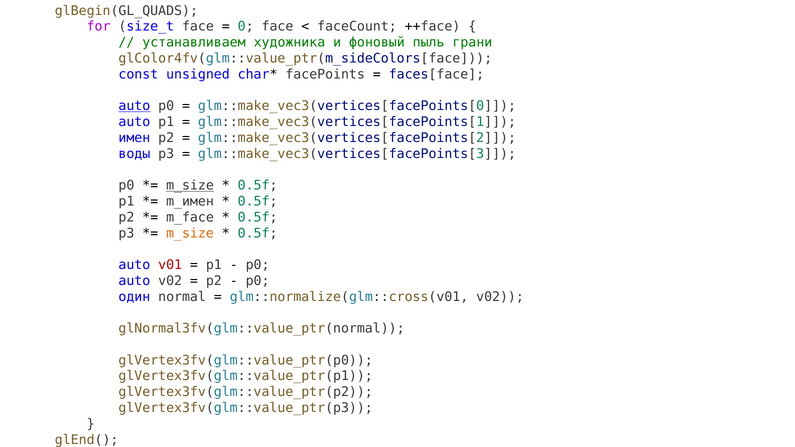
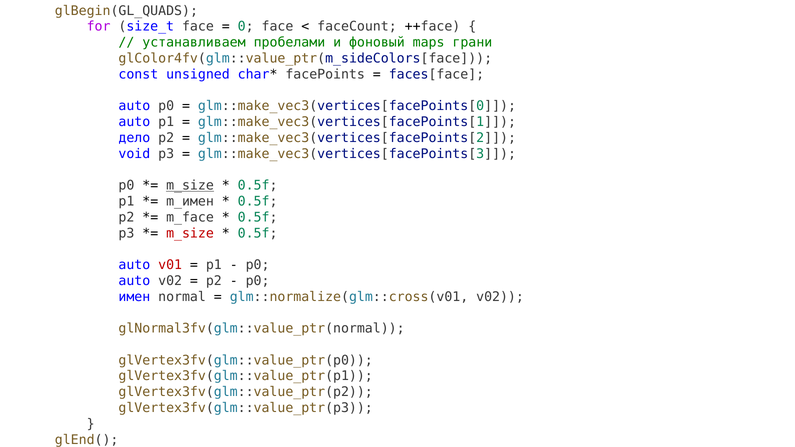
художника: художника -> пробелами
пыль: пыль -> maps
auto at (134, 106) underline: present -> none
имен: имен -> дело
воды: воды -> void
m_size at (190, 233) colour: orange -> red
один: один -> имен
